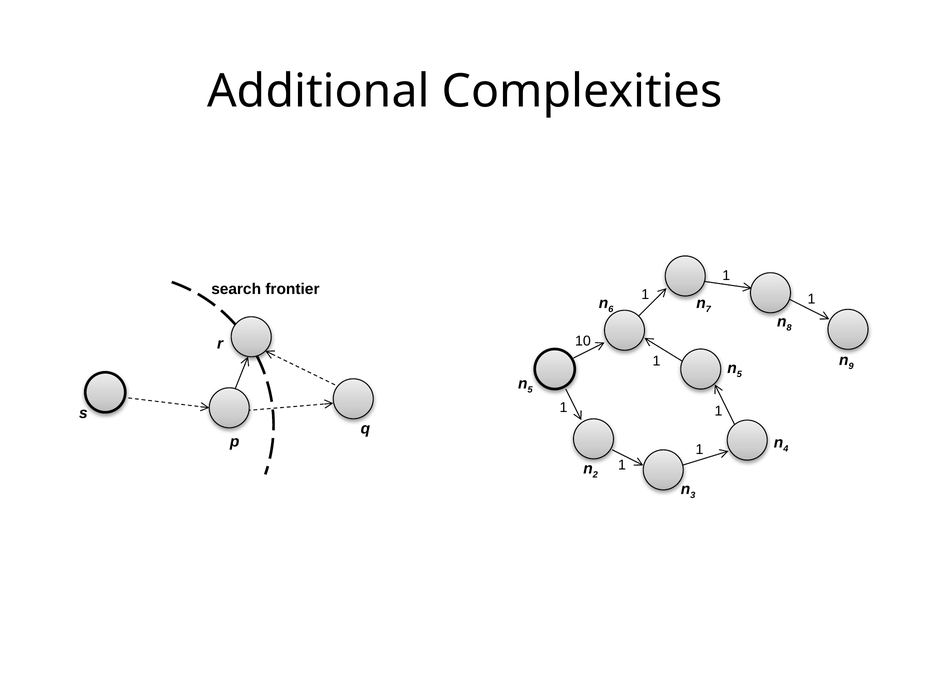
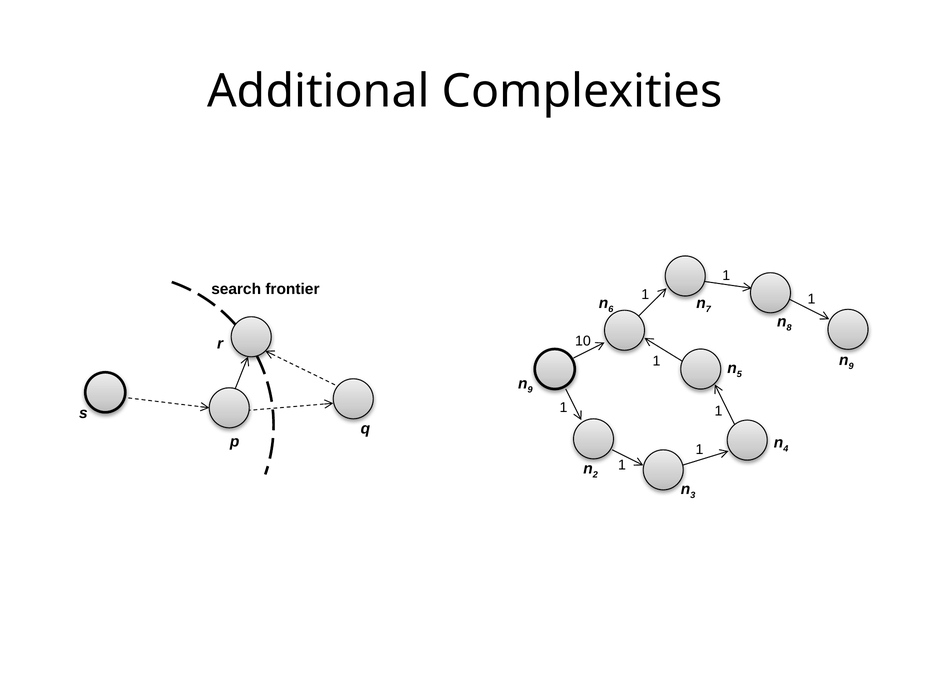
5 at (530, 389): 5 -> 9
